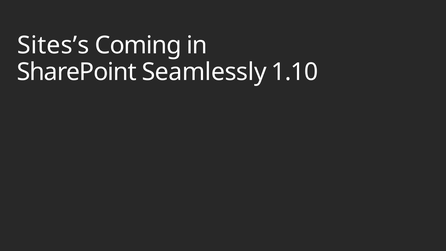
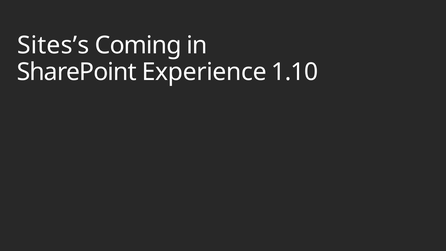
Seamlessly: Seamlessly -> Experience
